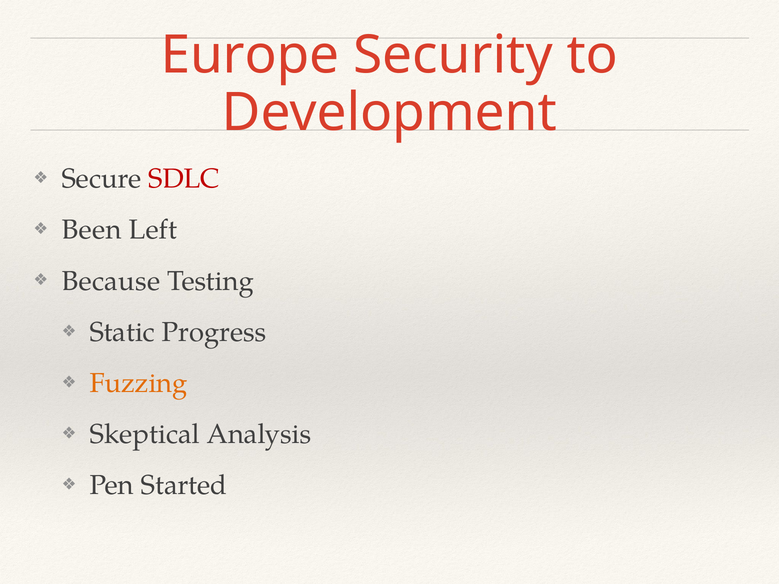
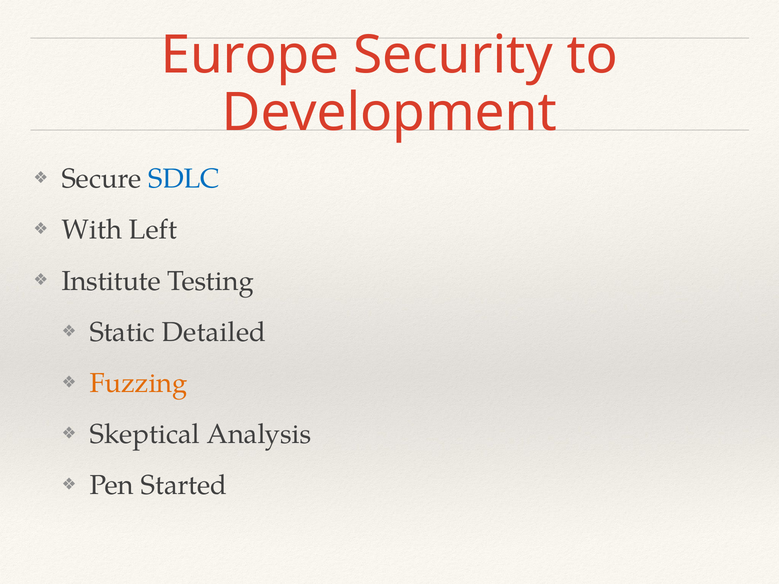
SDLC colour: red -> blue
Been: Been -> With
Because: Because -> Institute
Progress: Progress -> Detailed
